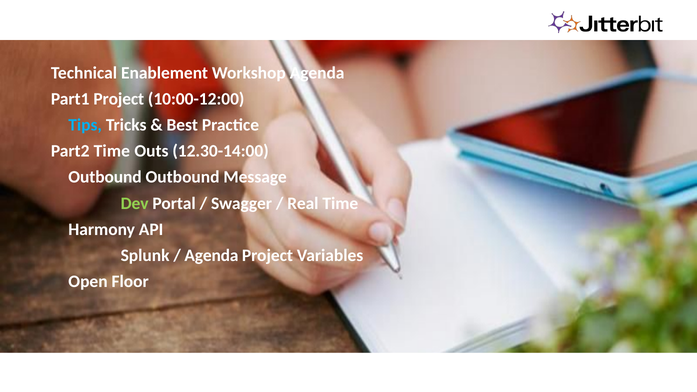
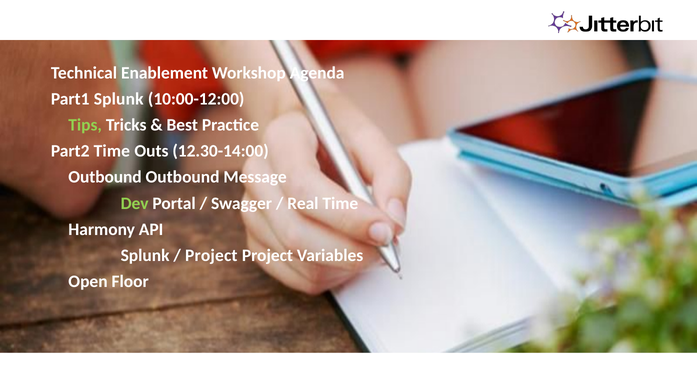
Part1 Project: Project -> Splunk
Tips colour: light blue -> light green
Agenda at (211, 255): Agenda -> Project
